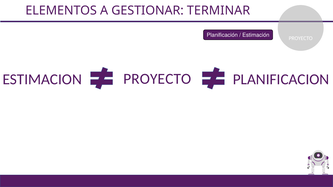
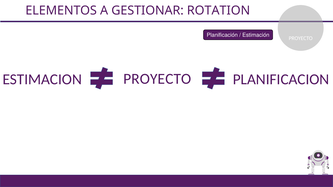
TERMINAR: TERMINAR -> ROTATION
